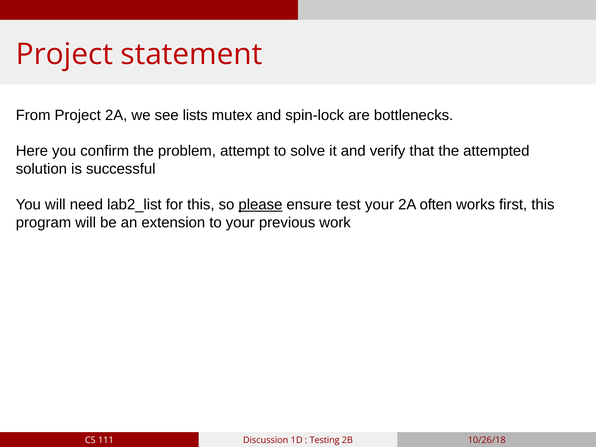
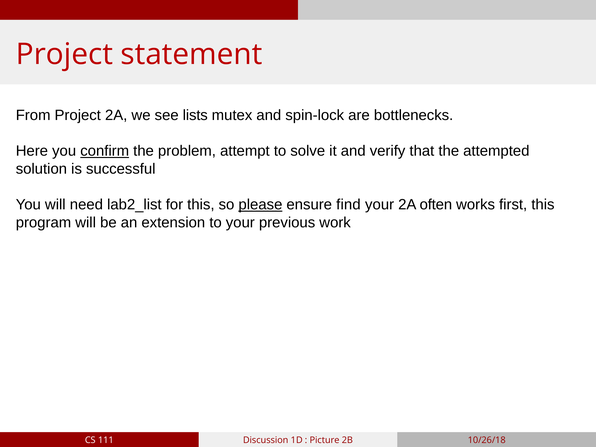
confirm underline: none -> present
test: test -> find
Testing: Testing -> Picture
